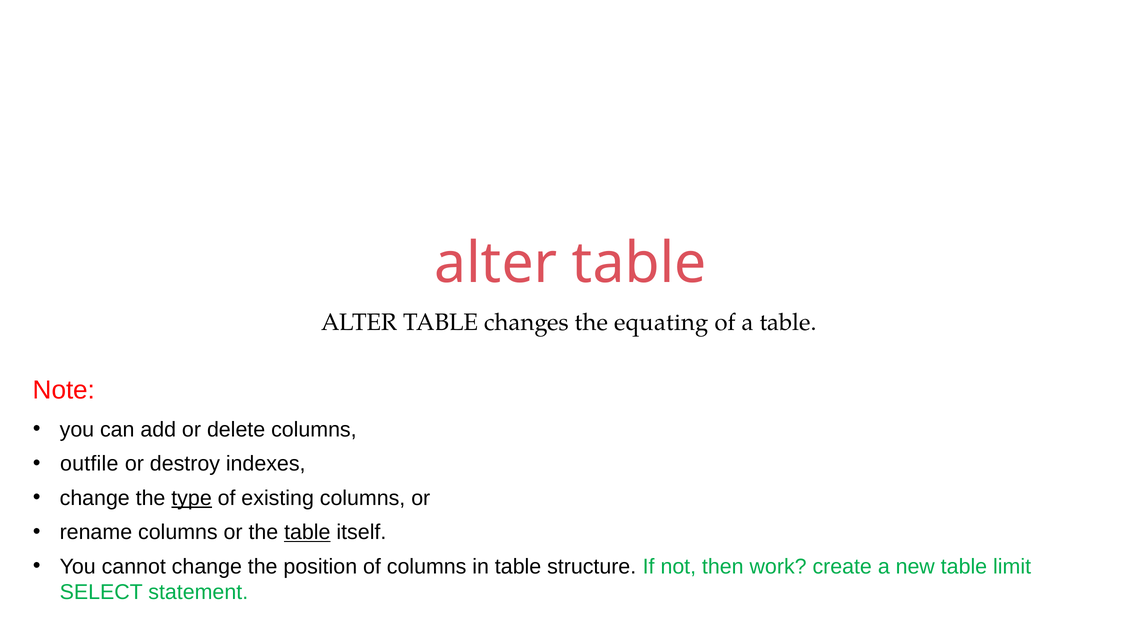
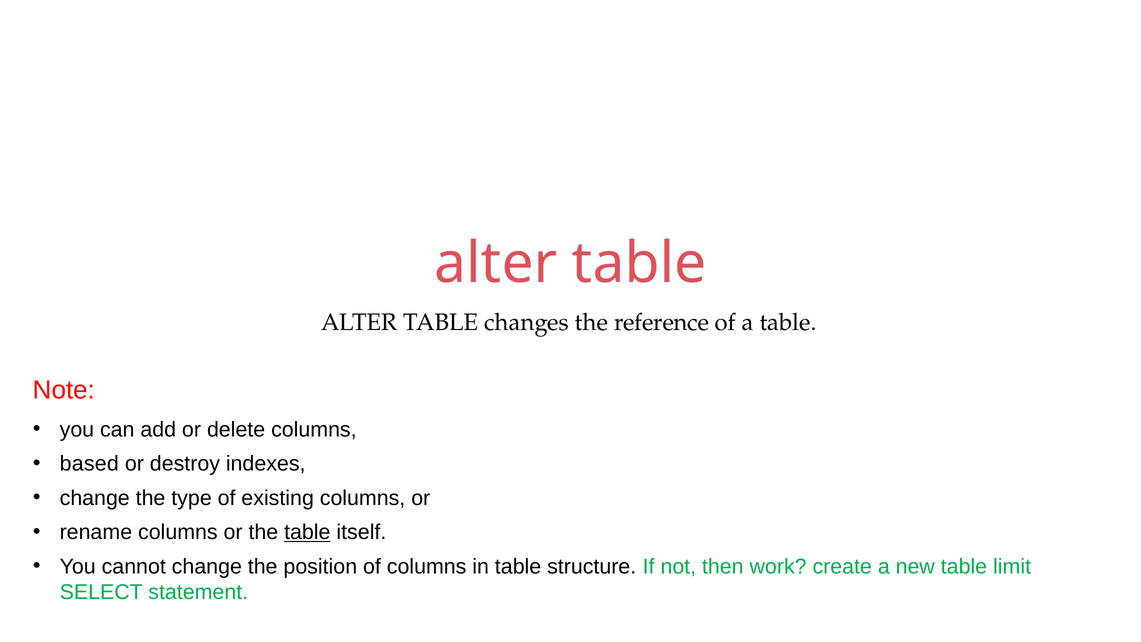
equating: equating -> reference
outfile: outfile -> based
type underline: present -> none
